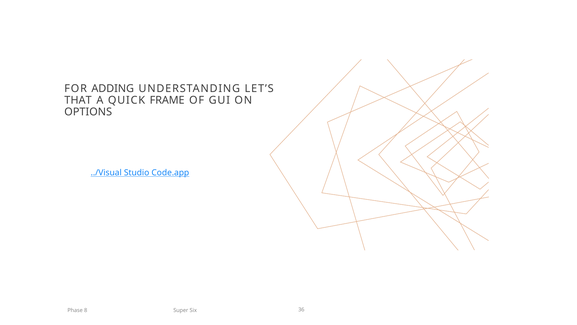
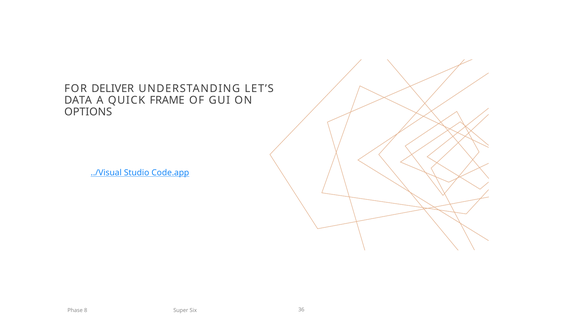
ADDING: ADDING -> DELIVER
THAT: THAT -> DATA
